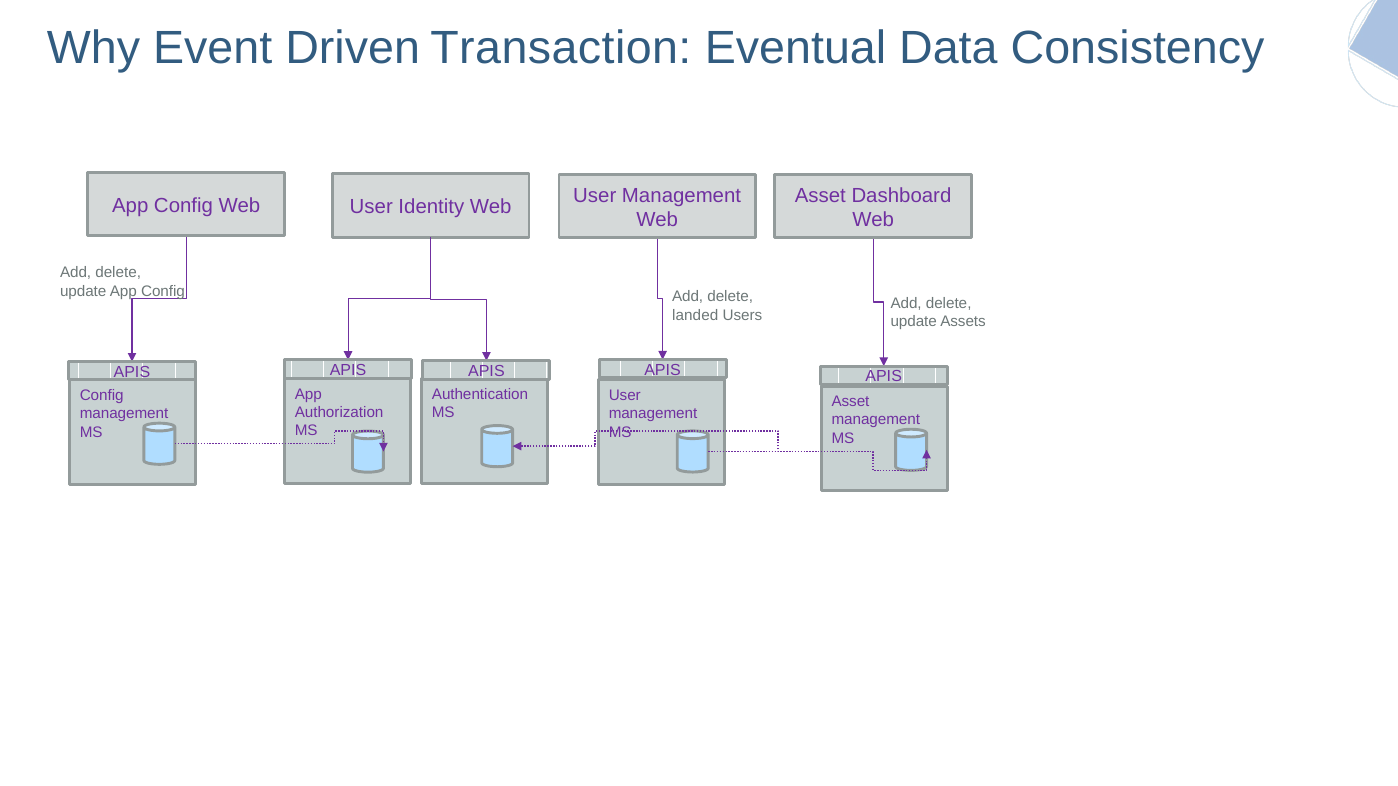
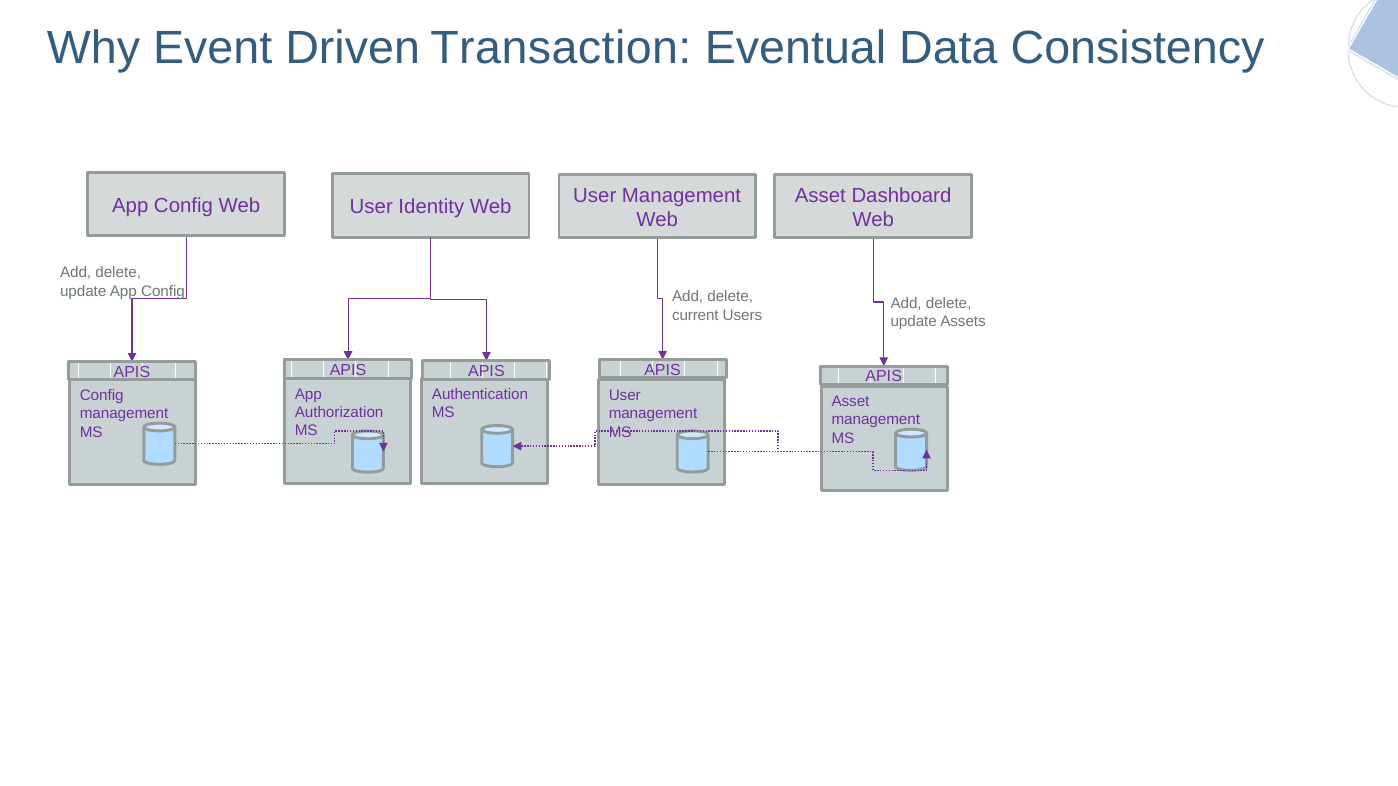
landed: landed -> current
